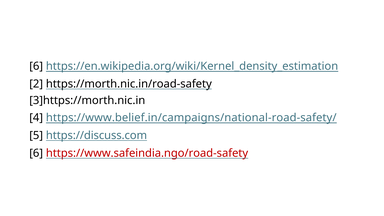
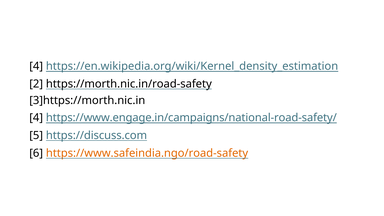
6 at (36, 66): 6 -> 4
https://www.belief.in/campaigns/national-road-safety/: https://www.belief.in/campaigns/national-road-safety/ -> https://www.engage.in/campaigns/national-road-safety/
https://www.safeindia.ngo/road-safety colour: red -> orange
